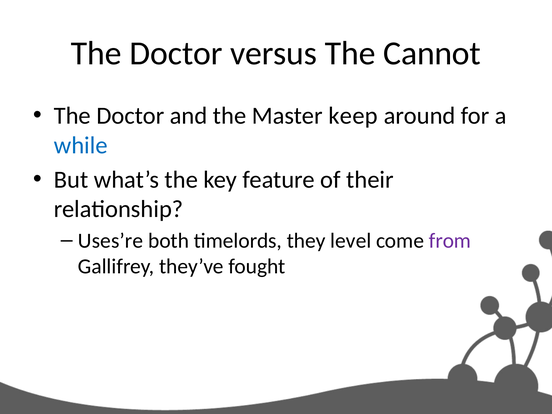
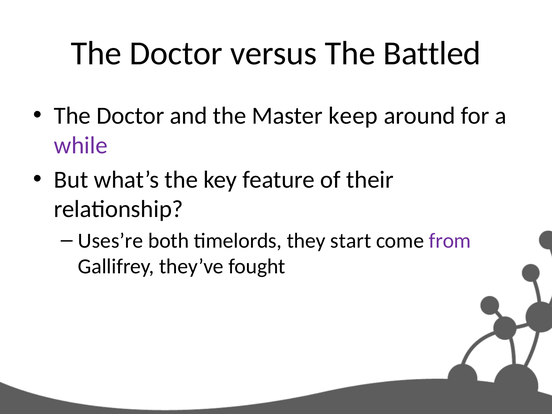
Cannot: Cannot -> Battled
while colour: blue -> purple
level: level -> start
